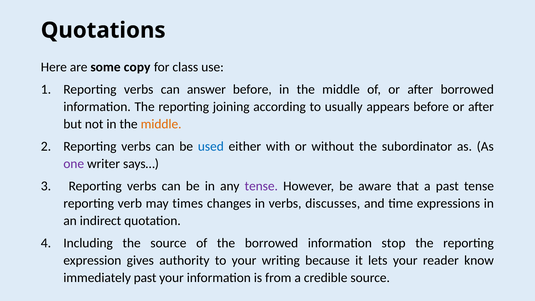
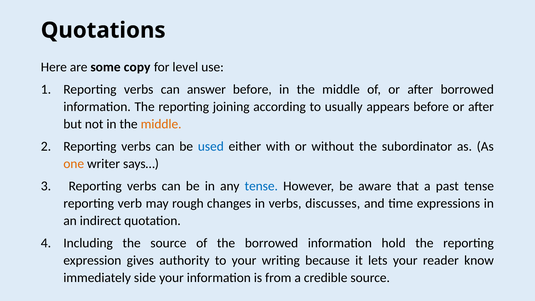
class: class -> level
one colour: purple -> orange
tense at (261, 186) colour: purple -> blue
times: times -> rough
stop: stop -> hold
immediately past: past -> side
